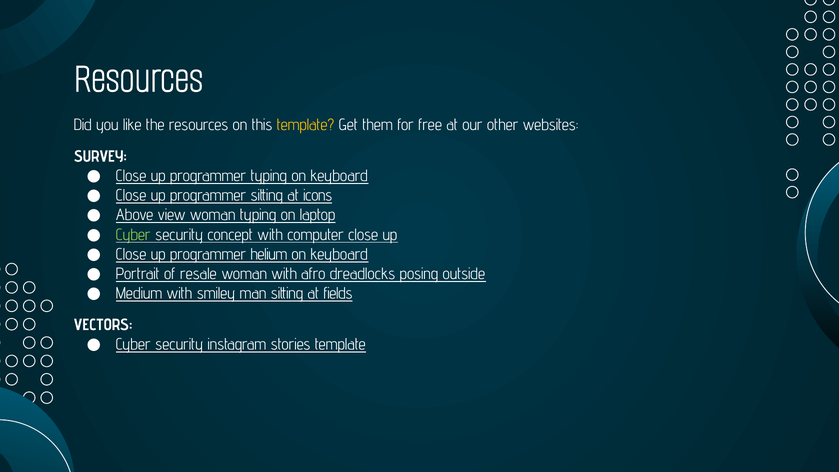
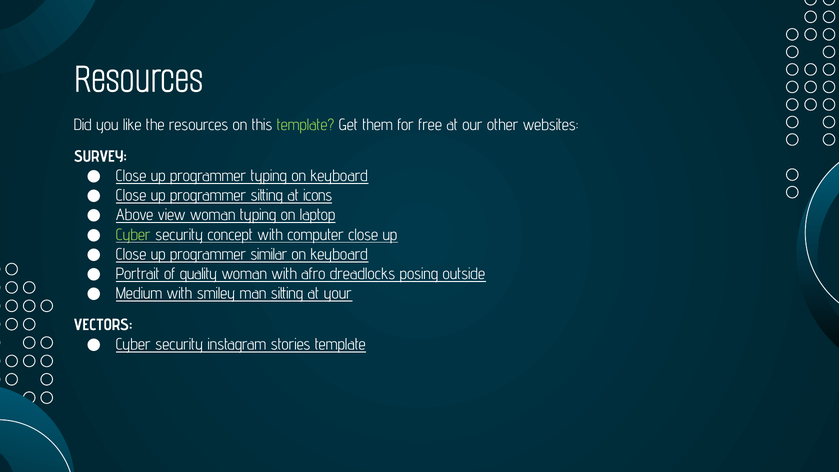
template at (306, 125) colour: yellow -> light green
helium: helium -> similar
resale: resale -> quality
fields: fields -> your
